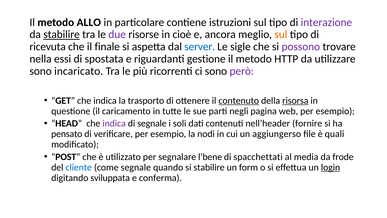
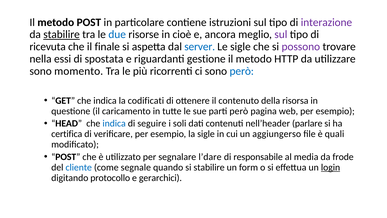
metodo ALLO: ALLO -> POST
due colour: purple -> blue
sul at (281, 34) colour: orange -> purple
incaricato: incaricato -> momento
però at (242, 71) colour: purple -> blue
trasporto: trasporto -> codificati
contenuto underline: present -> none
risorsa underline: present -> none
parti negli: negli -> però
indica at (114, 123) colour: purple -> blue
di segnale: segnale -> seguire
fornire: fornire -> parlare
pensato: pensato -> certifica
la nodi: nodi -> sigle
l’bene: l’bene -> l’dare
spacchettati: spacchettati -> responsabile
sviluppata: sviluppata -> protocollo
conferma: conferma -> gerarchici
